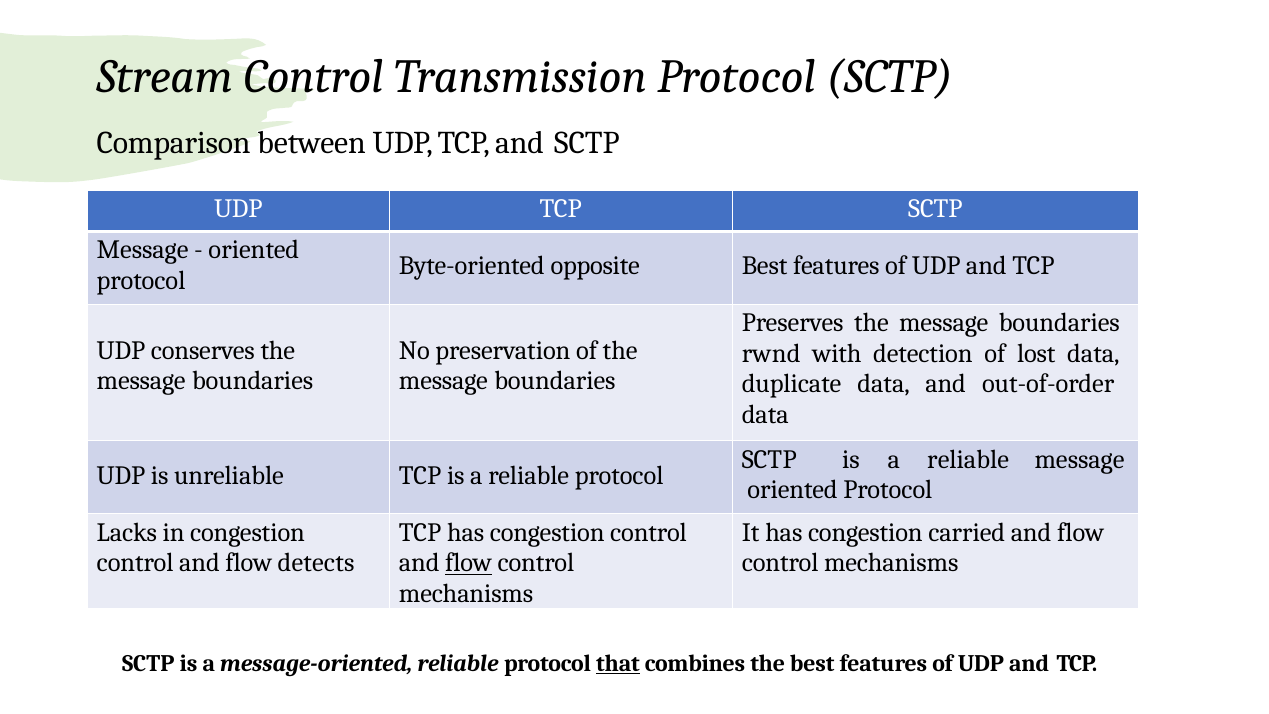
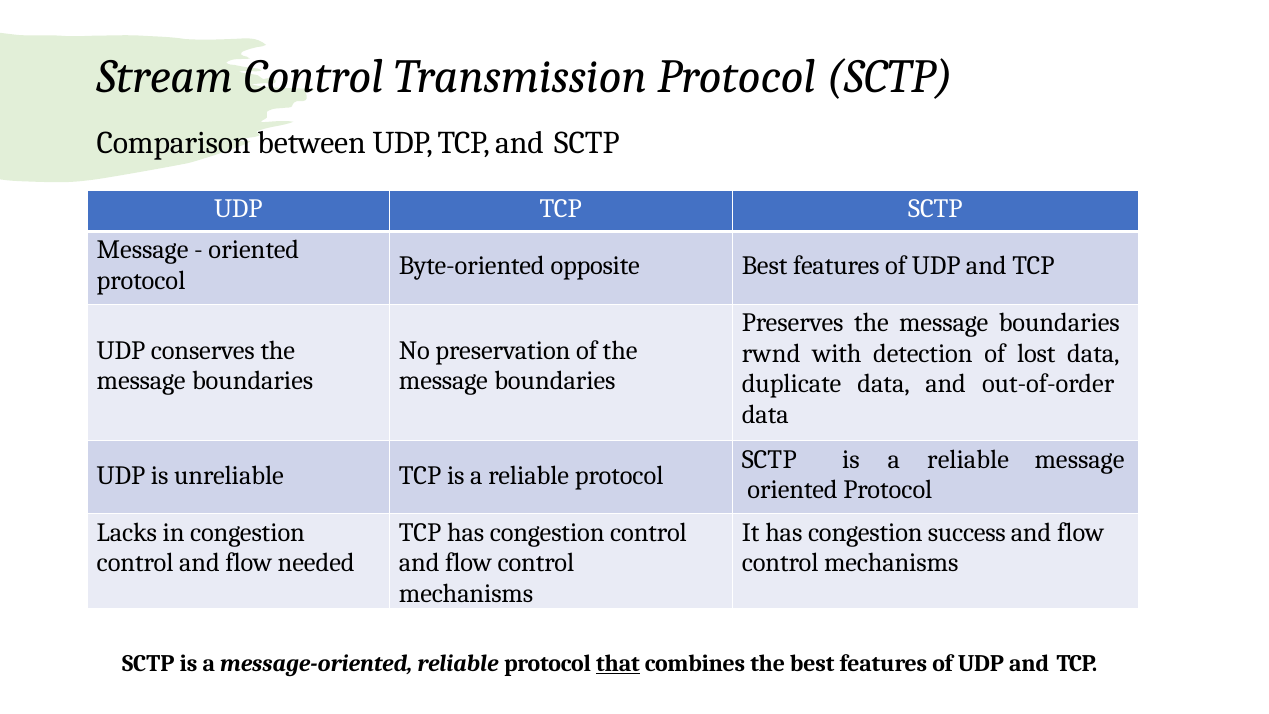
carried: carried -> success
detects: detects -> needed
flow at (469, 563) underline: present -> none
